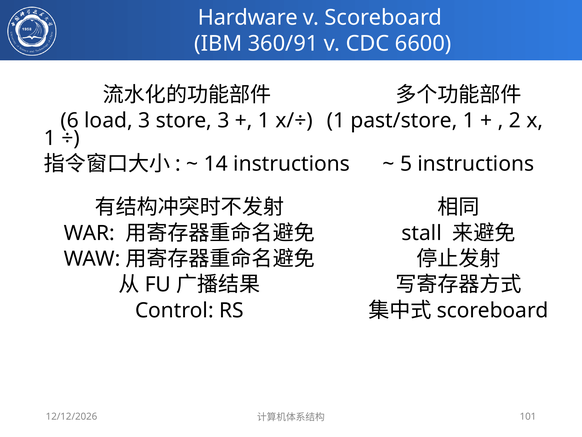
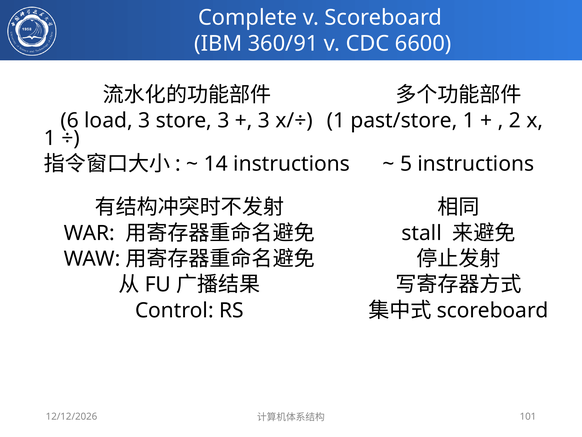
Hardware: Hardware -> Complete
1 at (264, 120): 1 -> 3
